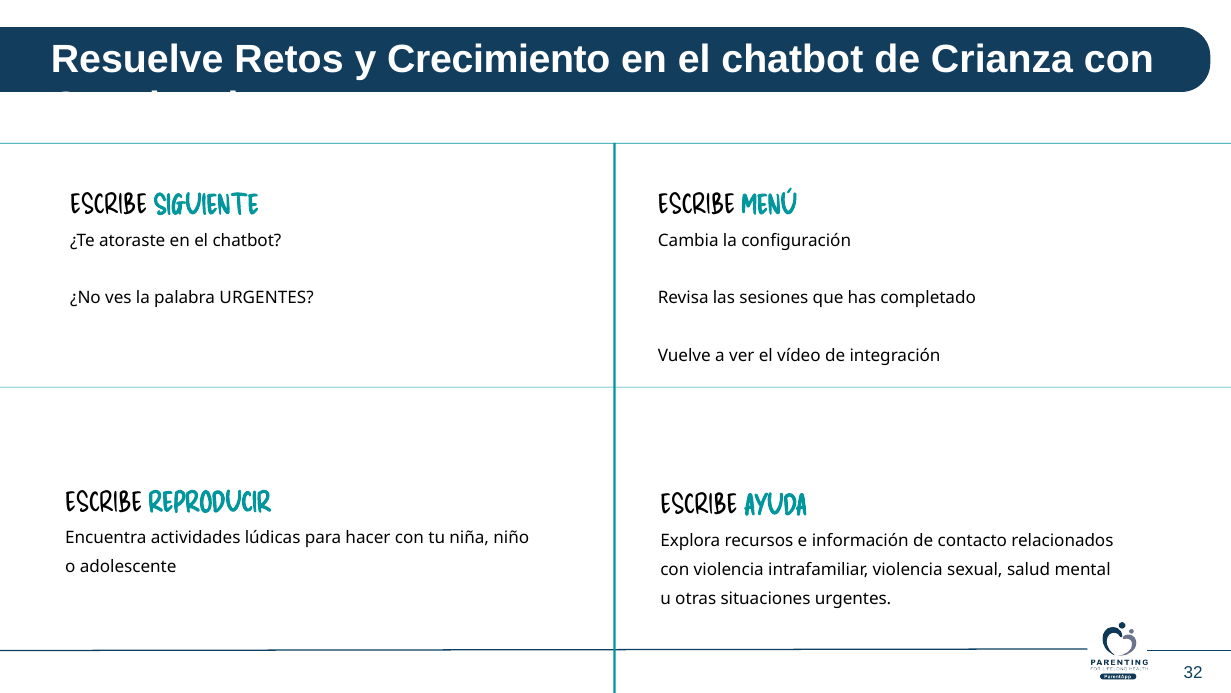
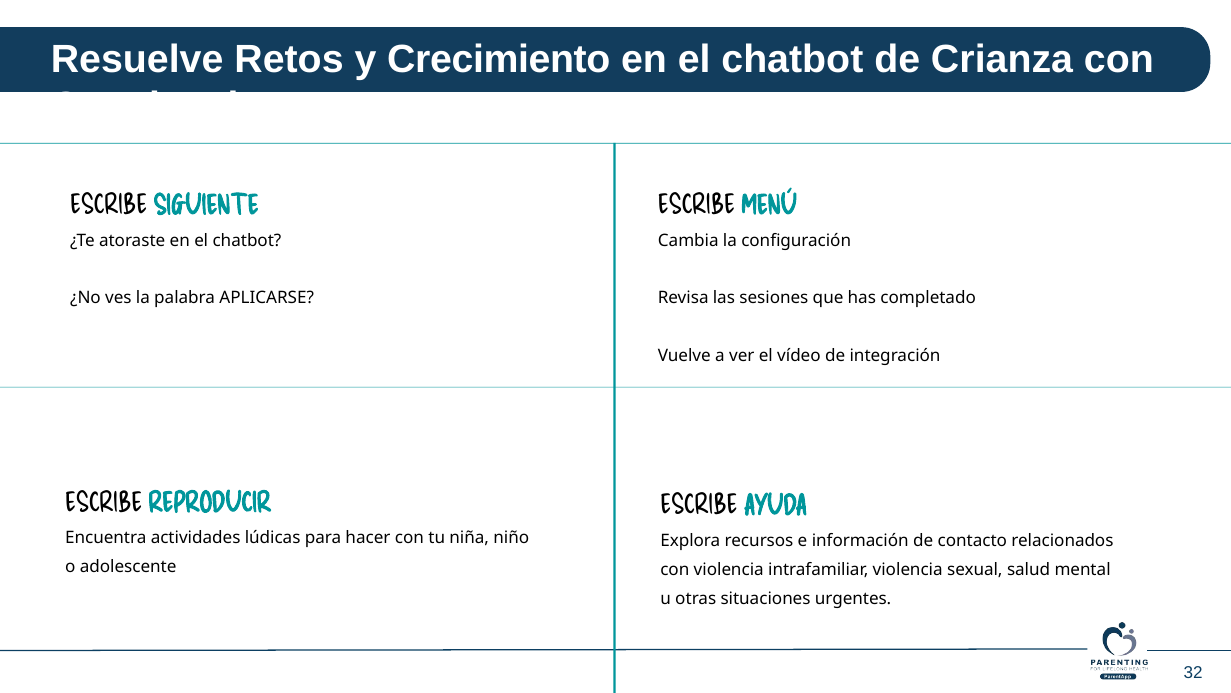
palabra URGENTES: URGENTES -> APLICARSE
